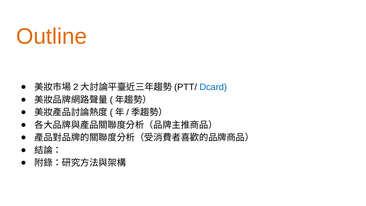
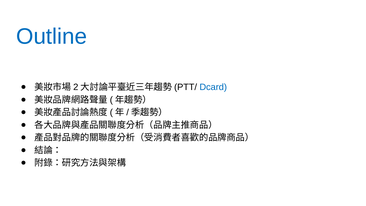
Outline colour: orange -> blue
